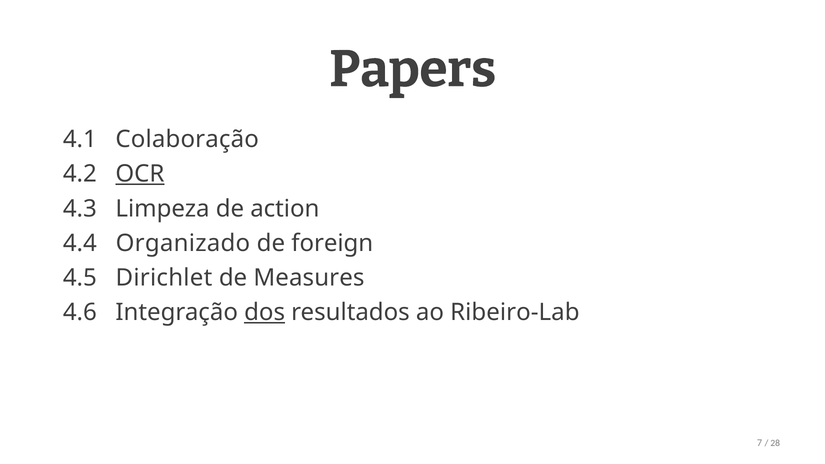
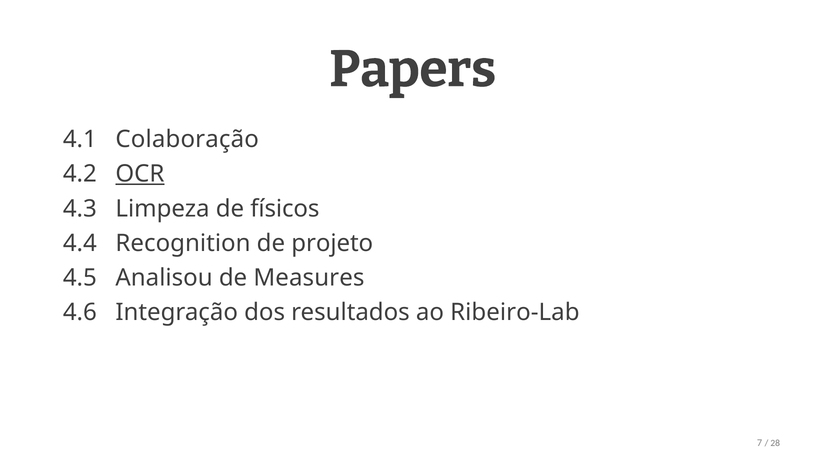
action: action -> físicos
Organizado: Organizado -> Recognition
foreign: foreign -> projeto
Dirichlet: Dirichlet -> Analisou
dos underline: present -> none
